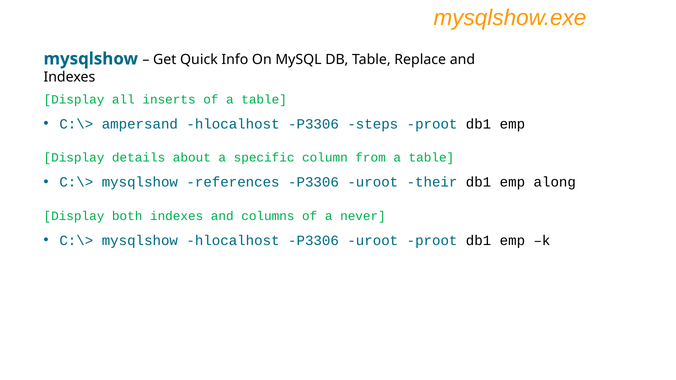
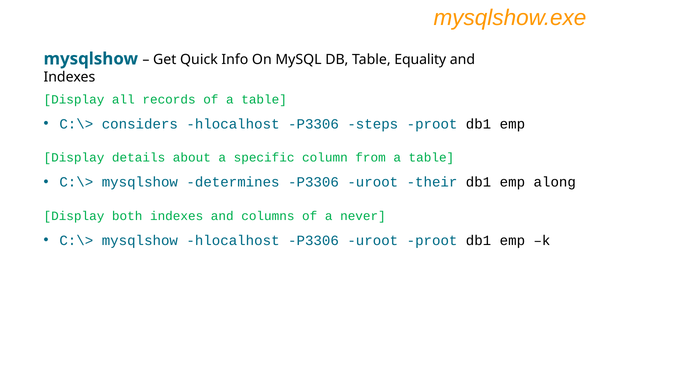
Replace: Replace -> Equality
inserts: inserts -> records
ampersand: ampersand -> considers
references: references -> determines
